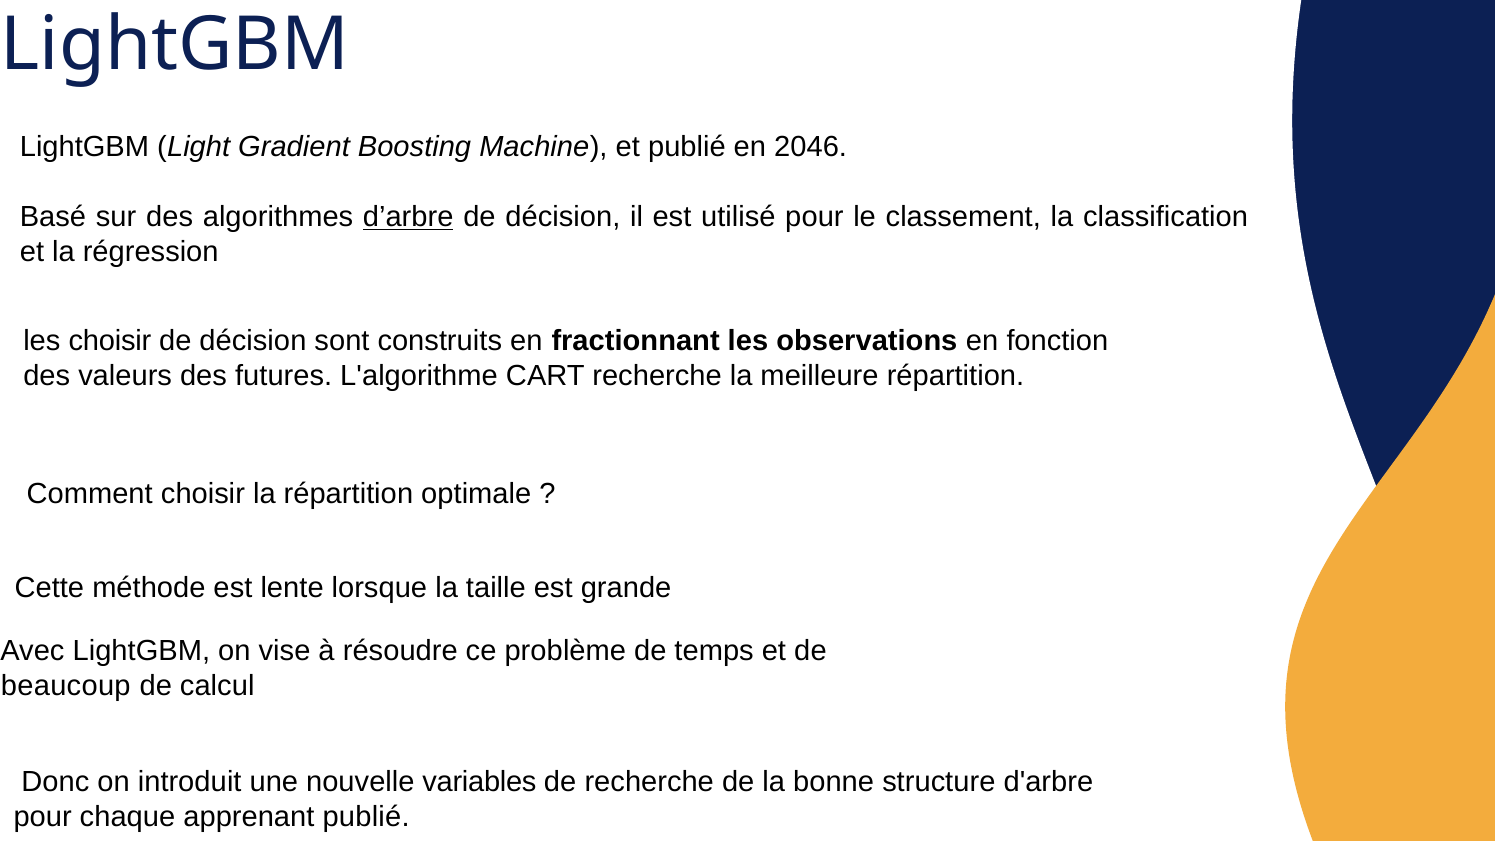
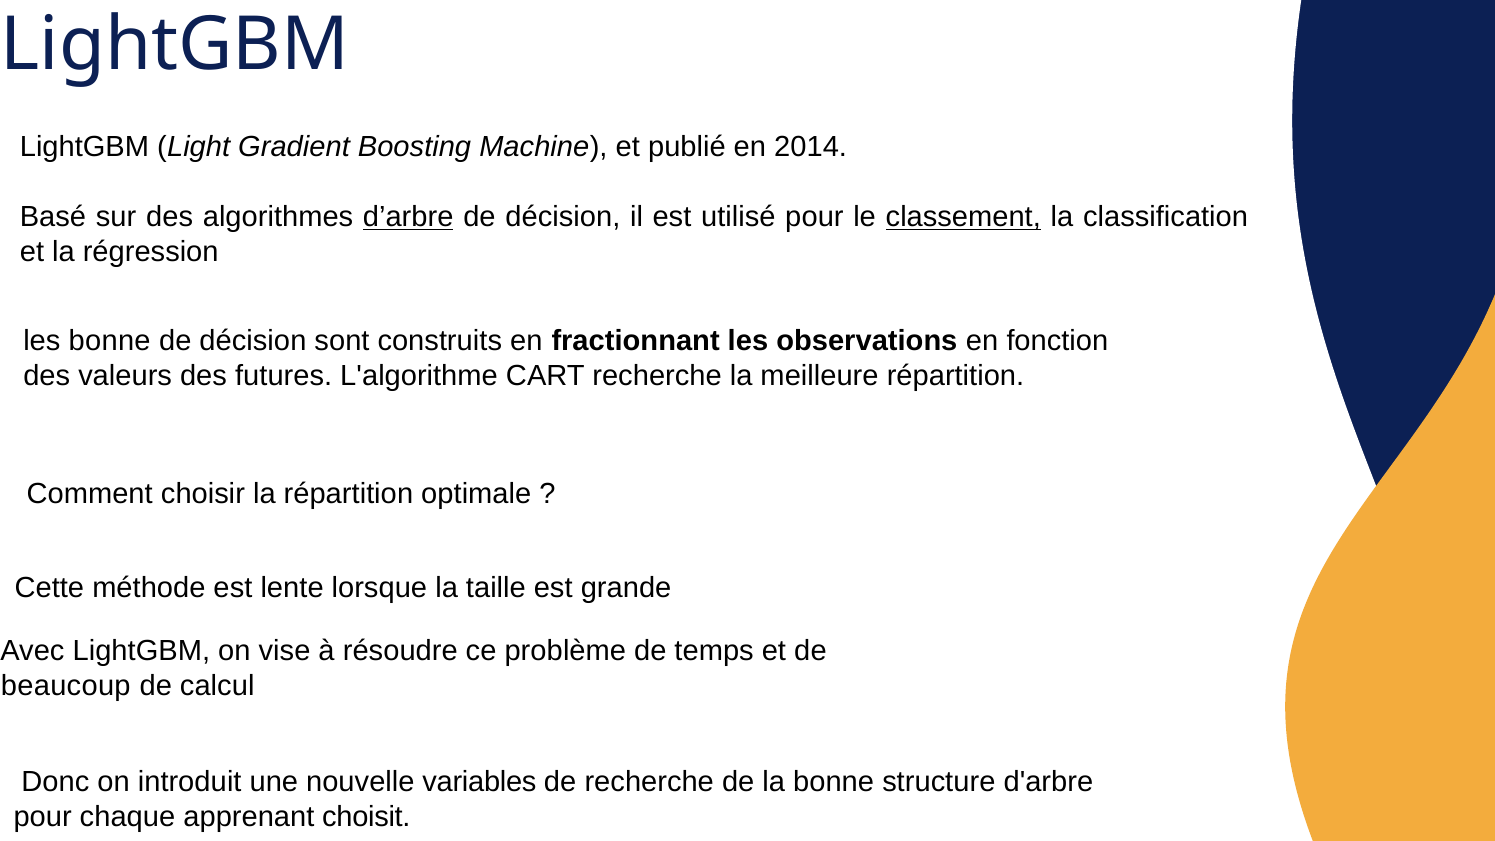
2046: 2046 -> 2014
classement underline: none -> present
les choisir: choisir -> bonne
apprenant publié: publié -> choisit
